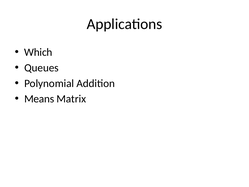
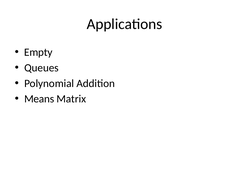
Which: Which -> Empty
